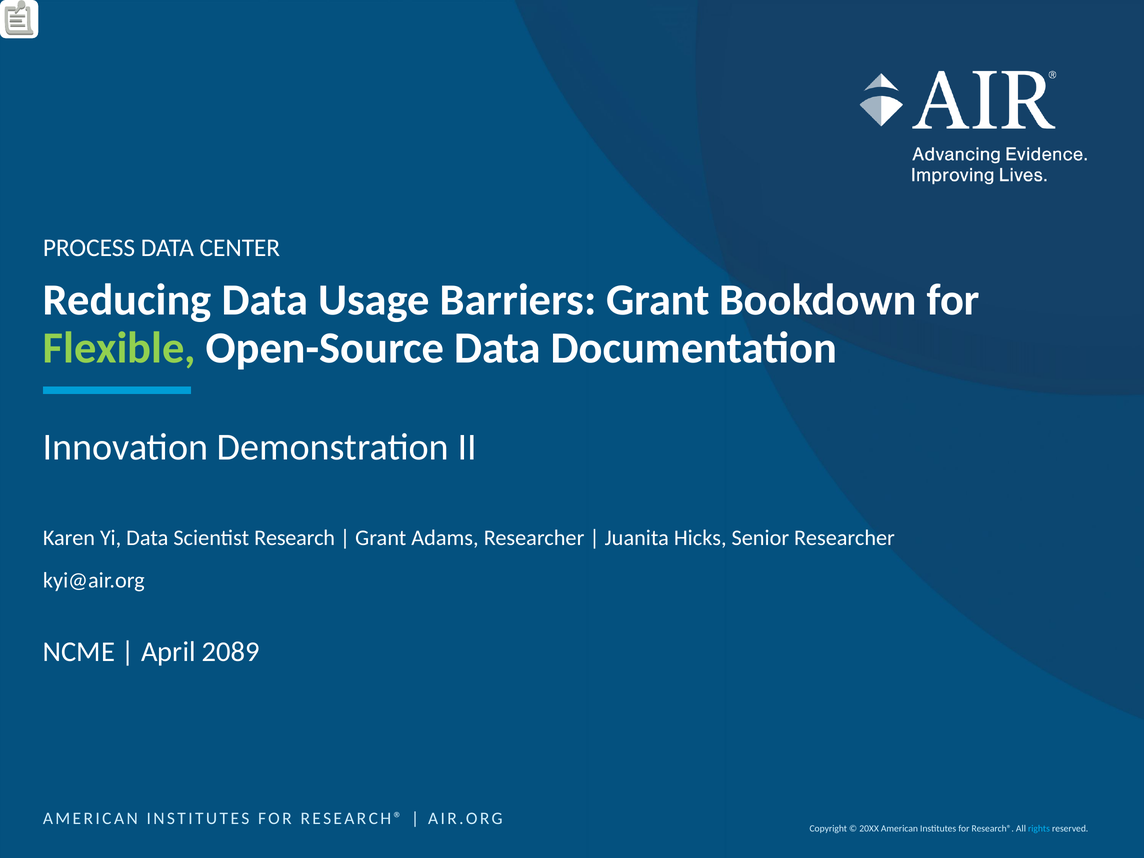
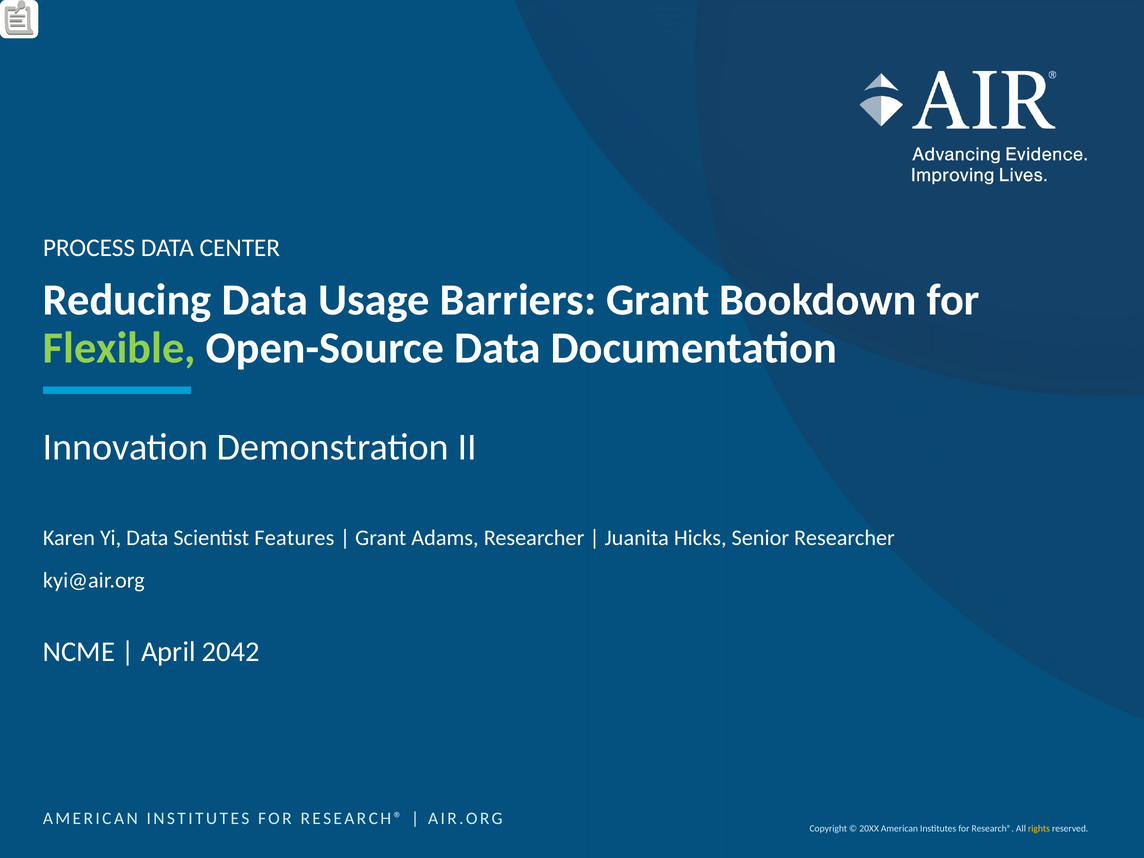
Research: Research -> Features
2089: 2089 -> 2042
rights colour: light blue -> yellow
